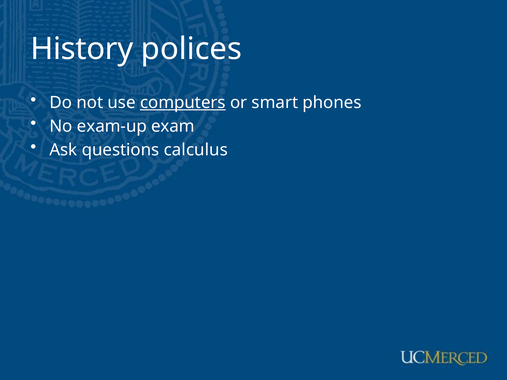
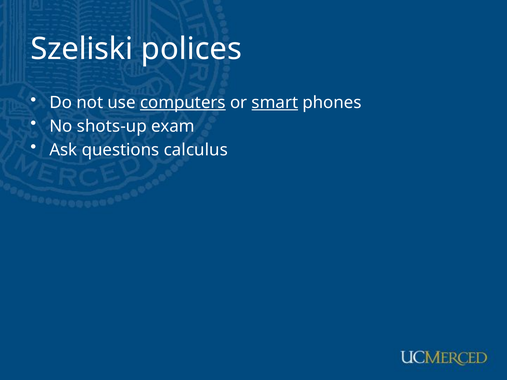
History: History -> Szeliski
smart underline: none -> present
exam-up: exam-up -> shots-up
